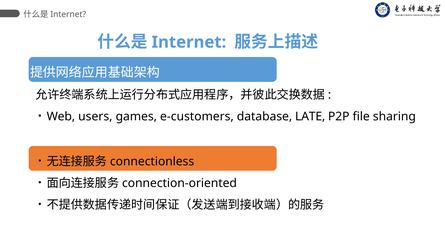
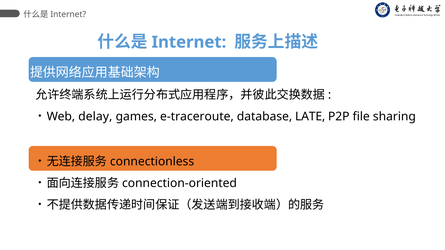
users: users -> delay
e-customers: e-customers -> e-traceroute
